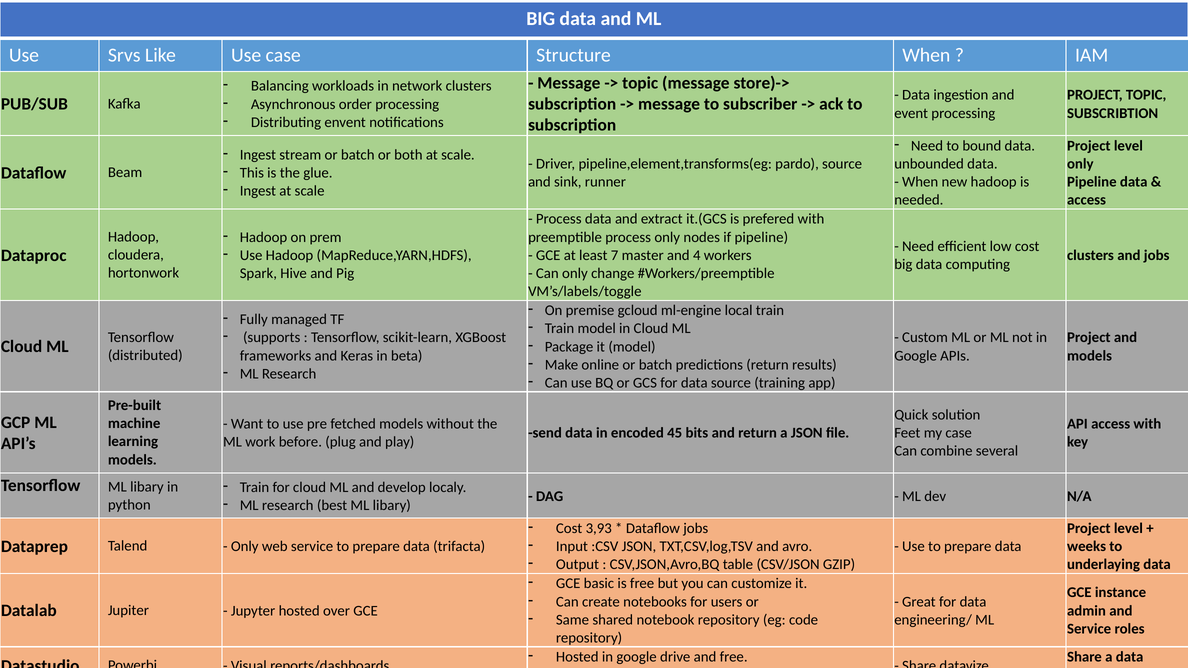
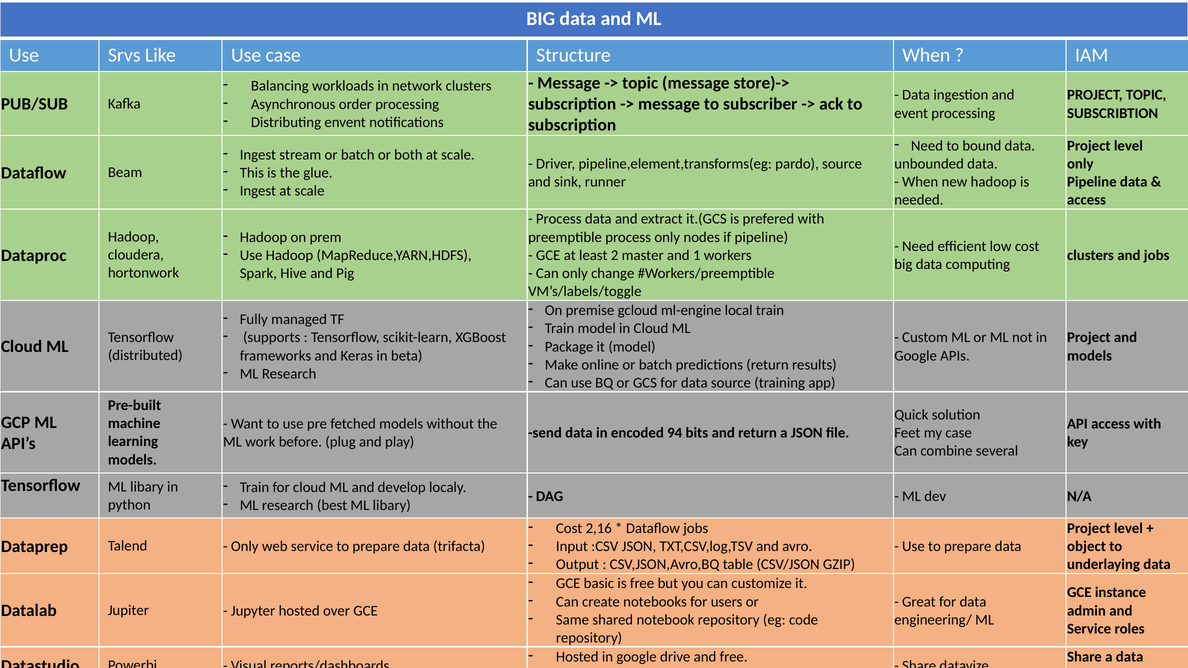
7: 7 -> 2
4: 4 -> 1
45: 45 -> 94
3,93: 3,93 -> 2,16
weeks: weeks -> object
